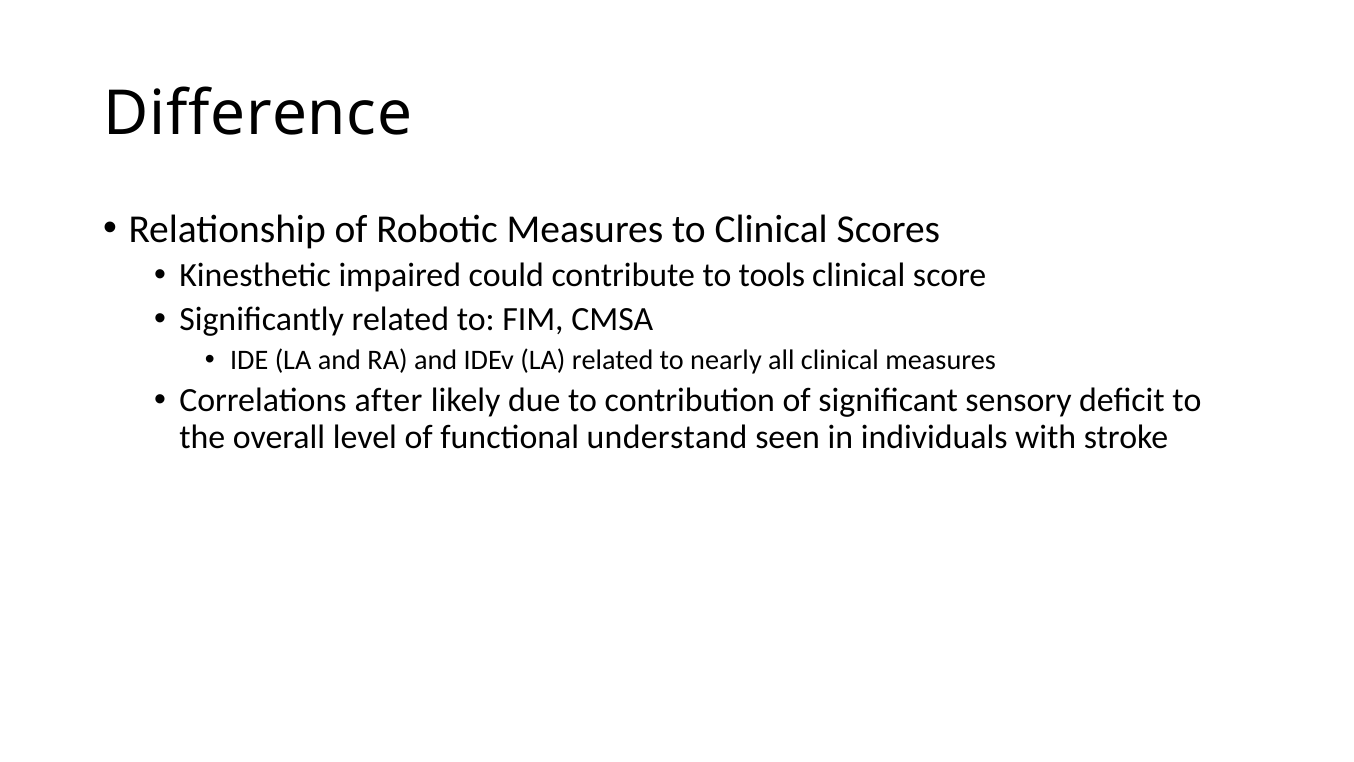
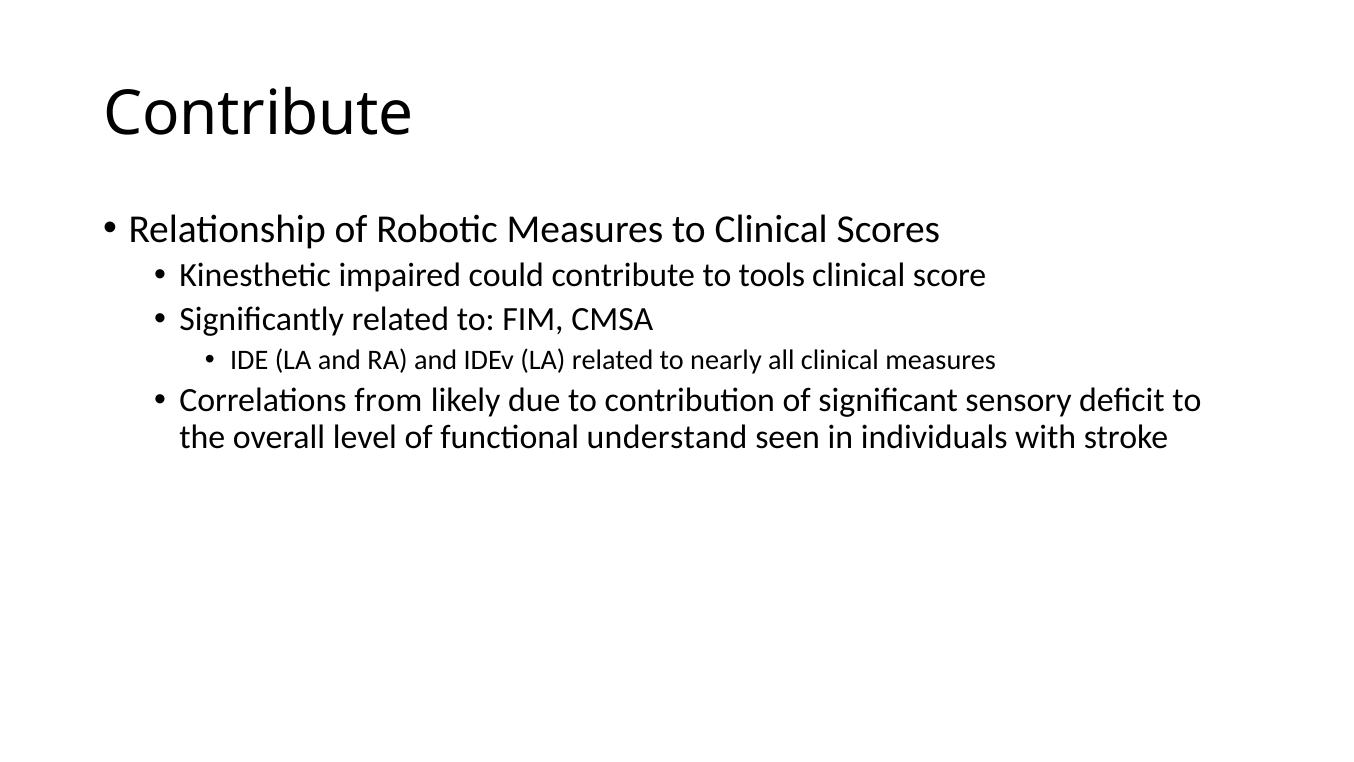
Difference at (258, 114): Difference -> Contribute
after: after -> from
